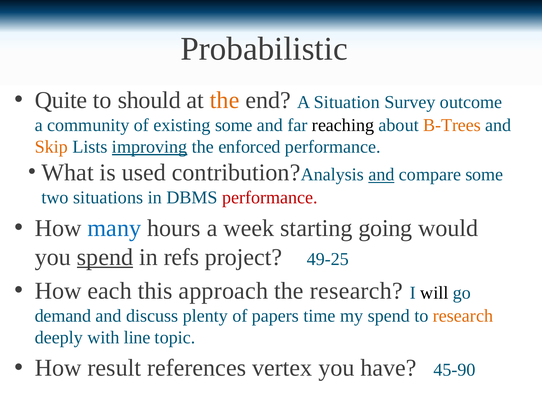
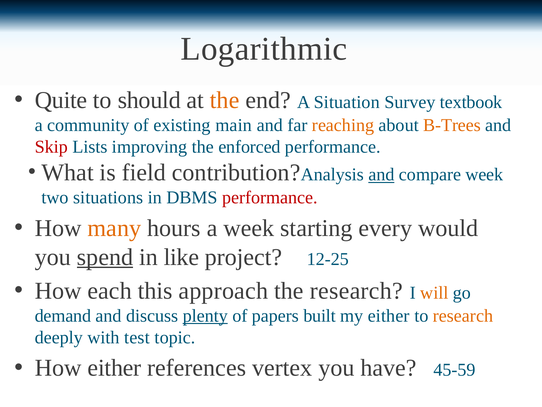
Probabilistic: Probabilistic -> Logarithmic
outcome: outcome -> textbook
existing some: some -> main
reaching colour: black -> orange
Skip colour: orange -> red
improving underline: present -> none
used: used -> field
compare some: some -> week
many colour: blue -> orange
going: going -> every
refs: refs -> like
49-25: 49-25 -> 12-25
will colour: black -> orange
plenty underline: none -> present
time: time -> built
my spend: spend -> either
line: line -> test
How result: result -> either
45-90: 45-90 -> 45-59
